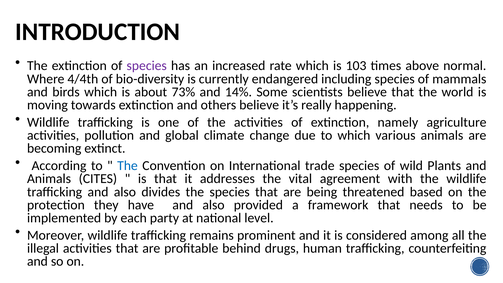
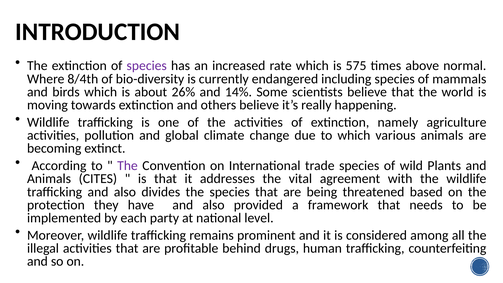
103: 103 -> 575
4/4th: 4/4th -> 8/4th
73%: 73% -> 26%
The at (127, 166) colour: blue -> purple
